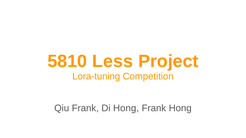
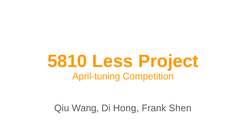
Lora-tuning: Lora-tuning -> April-tuning
Qiu Frank: Frank -> Wang
Frank Hong: Hong -> Shen
